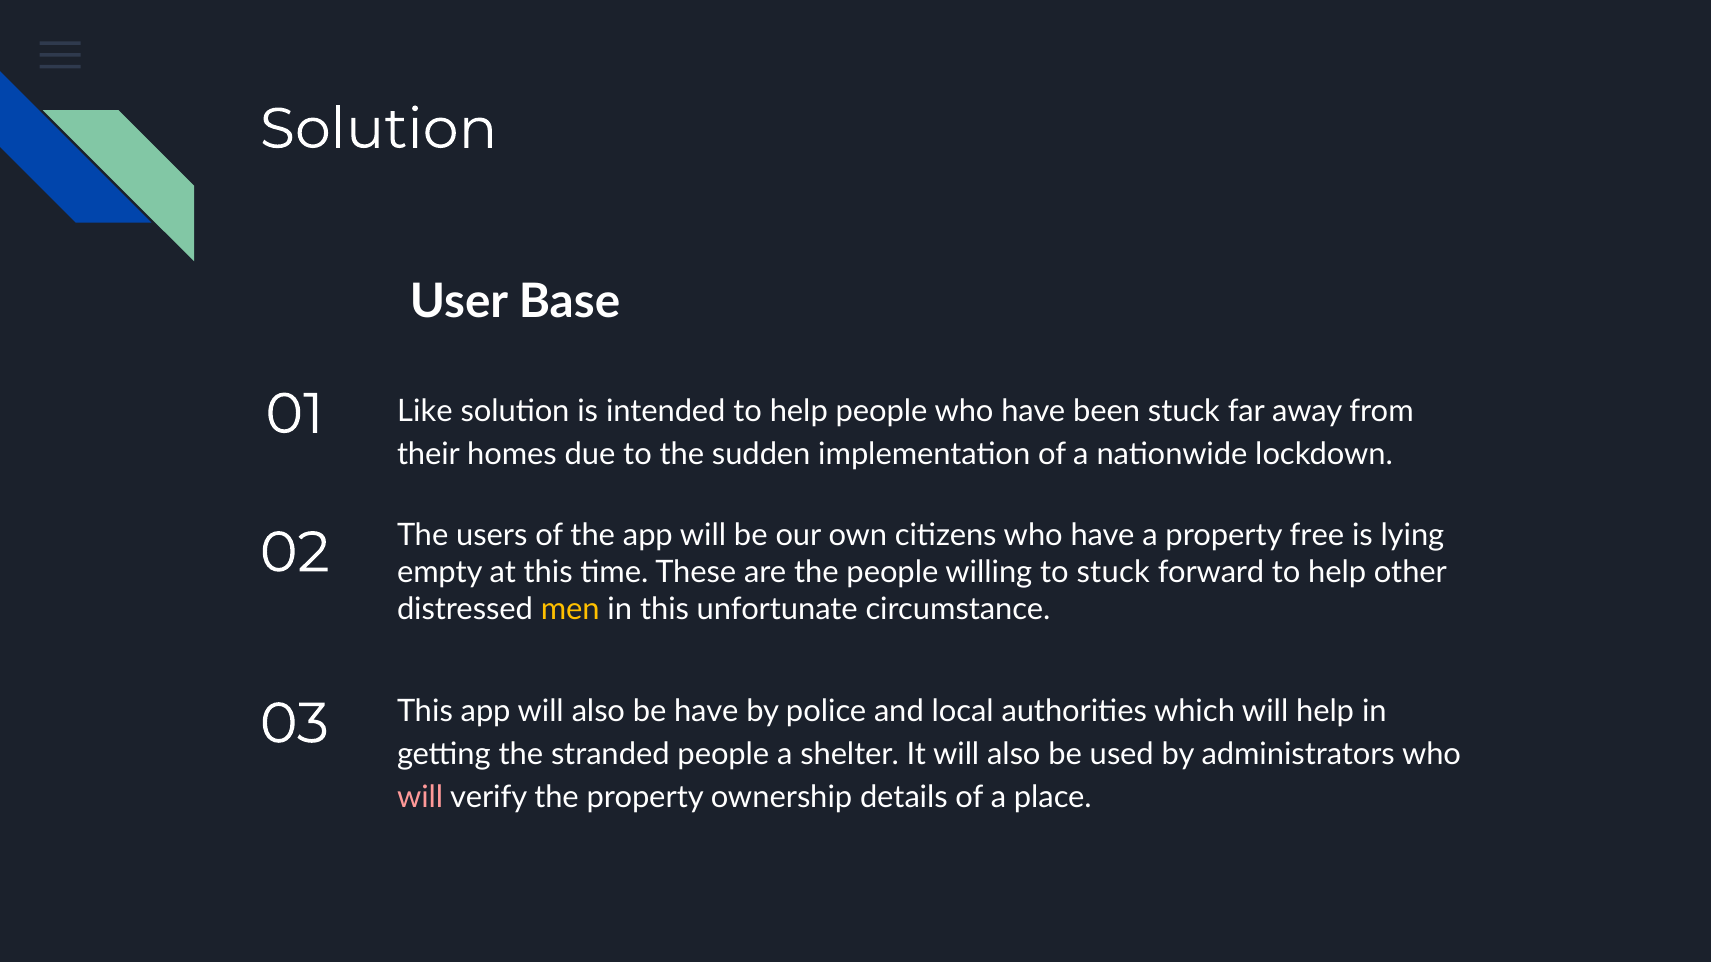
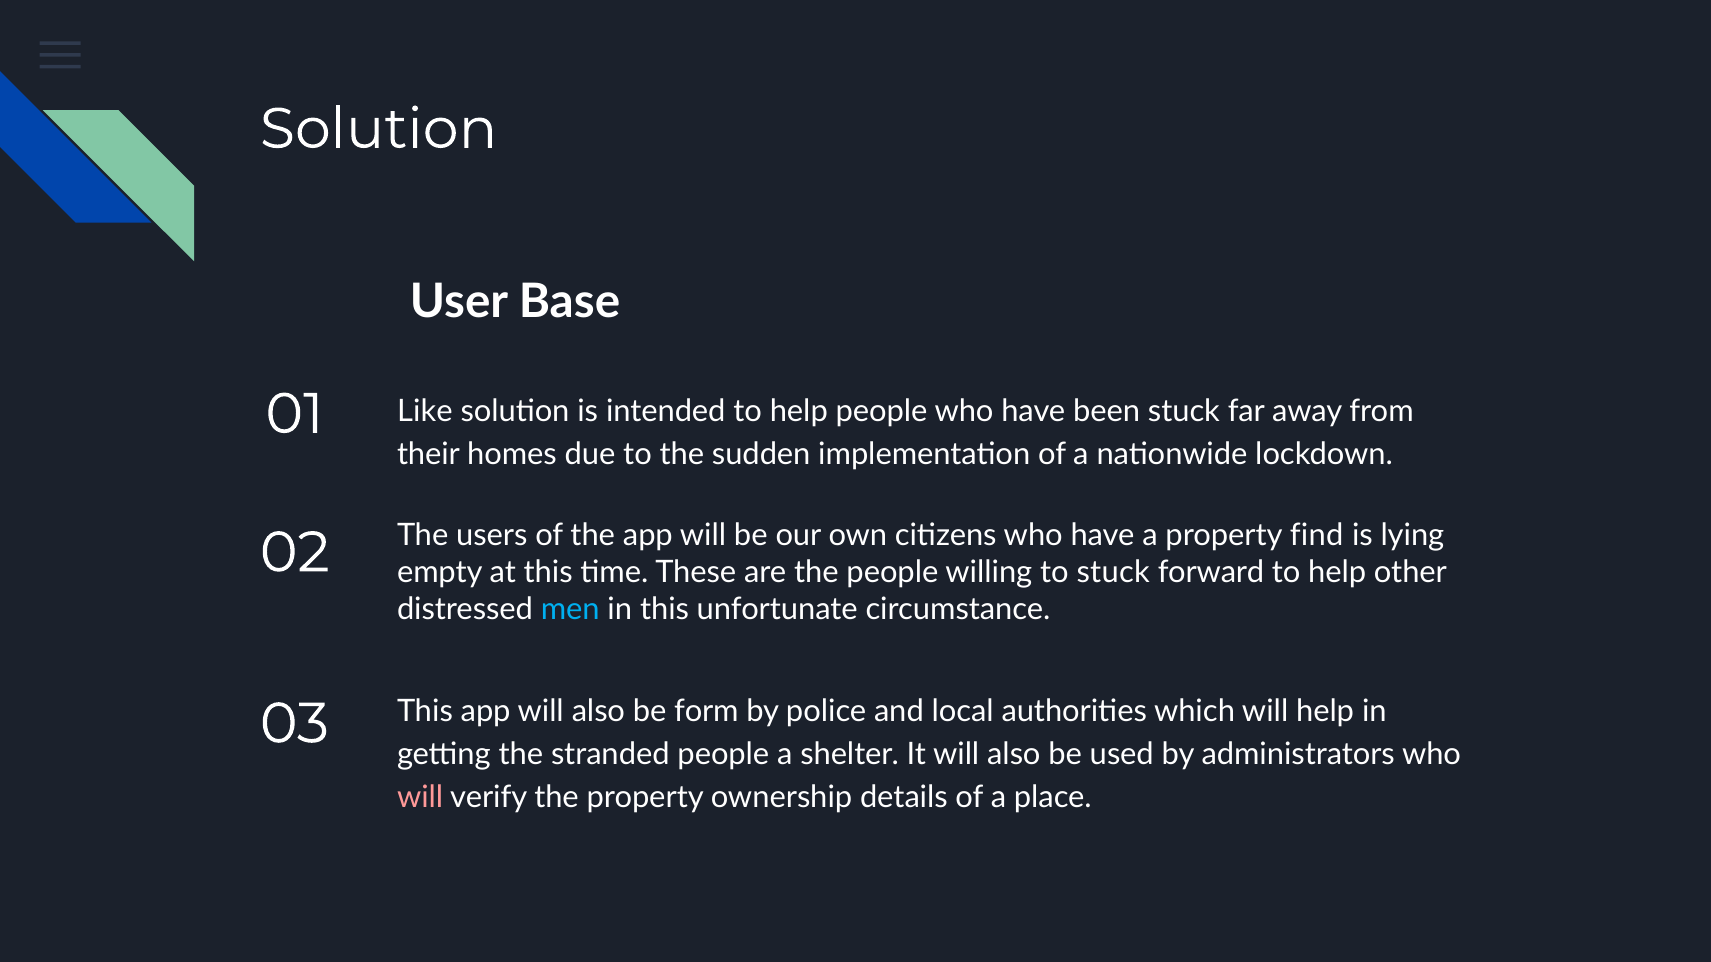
free: free -> find
men colour: yellow -> light blue
be have: have -> form
